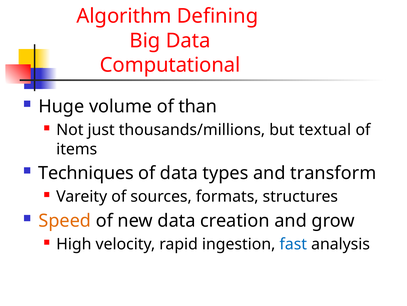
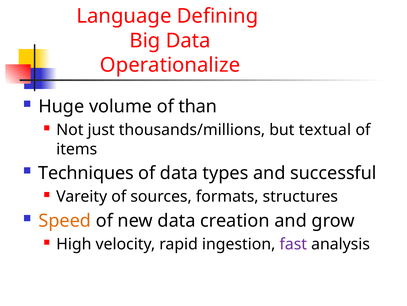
Algorithm: Algorithm -> Language
Computational: Computational -> Operationalize
transform: transform -> successful
fast colour: blue -> purple
